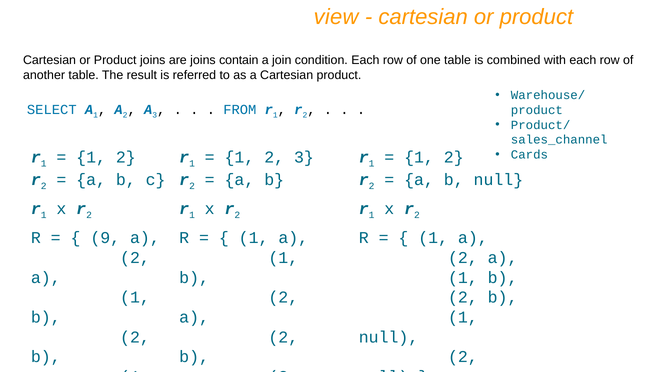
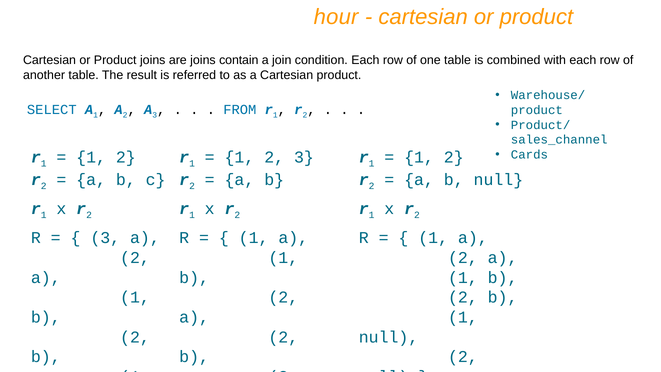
view: view -> hour
9 at (105, 238): 9 -> 3
